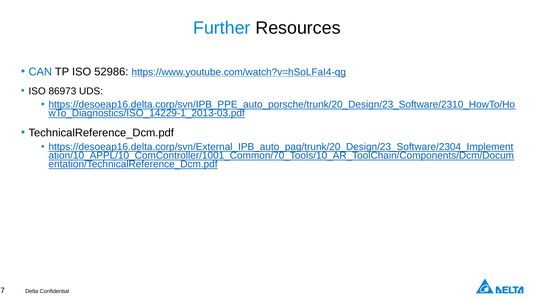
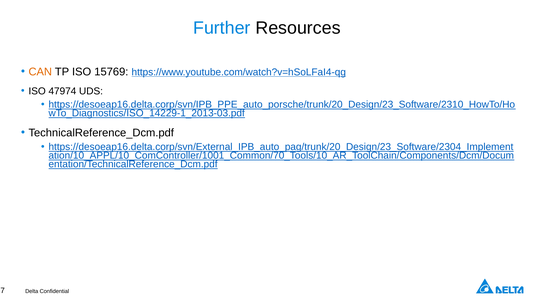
CAN colour: blue -> orange
52986: 52986 -> 15769
86973: 86973 -> 47974
